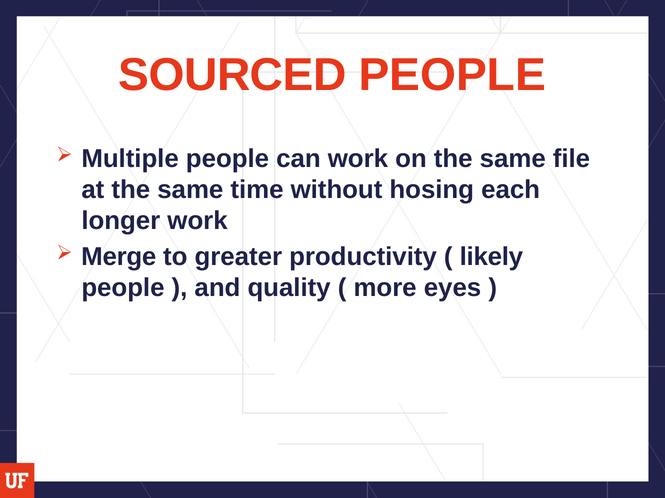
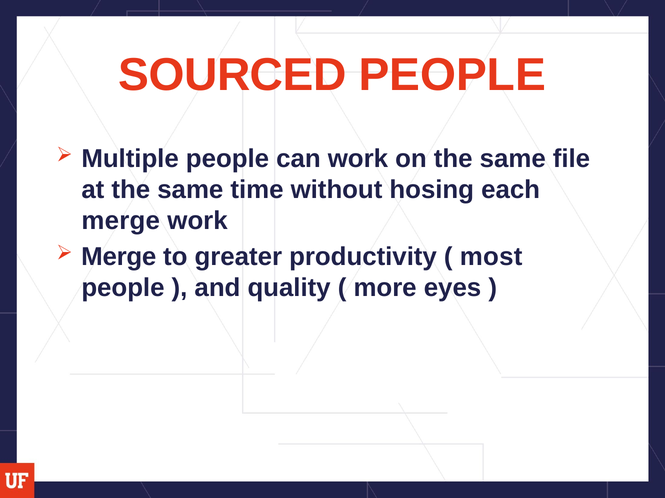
longer at (121, 221): longer -> merge
likely: likely -> most
